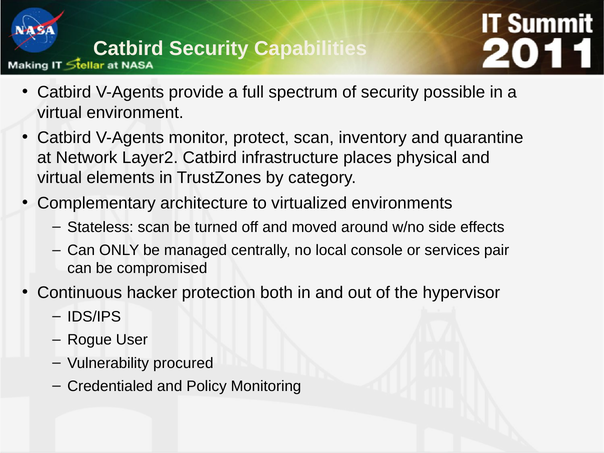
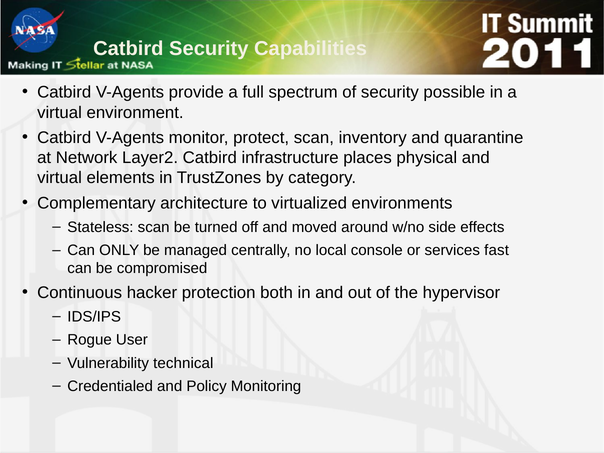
pair: pair -> fast
procured: procured -> technical
